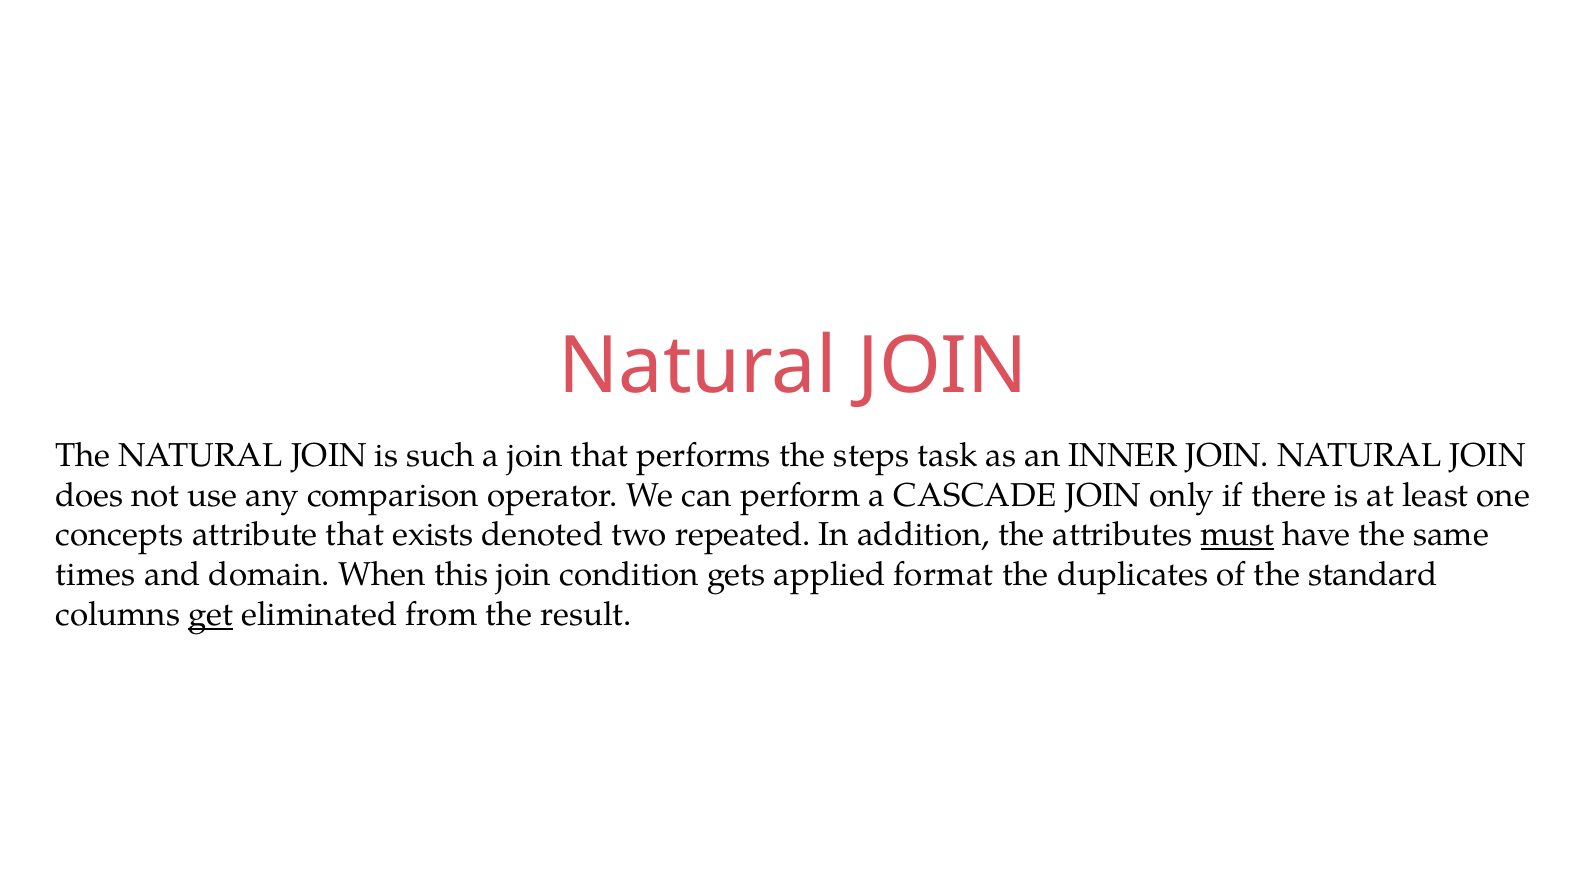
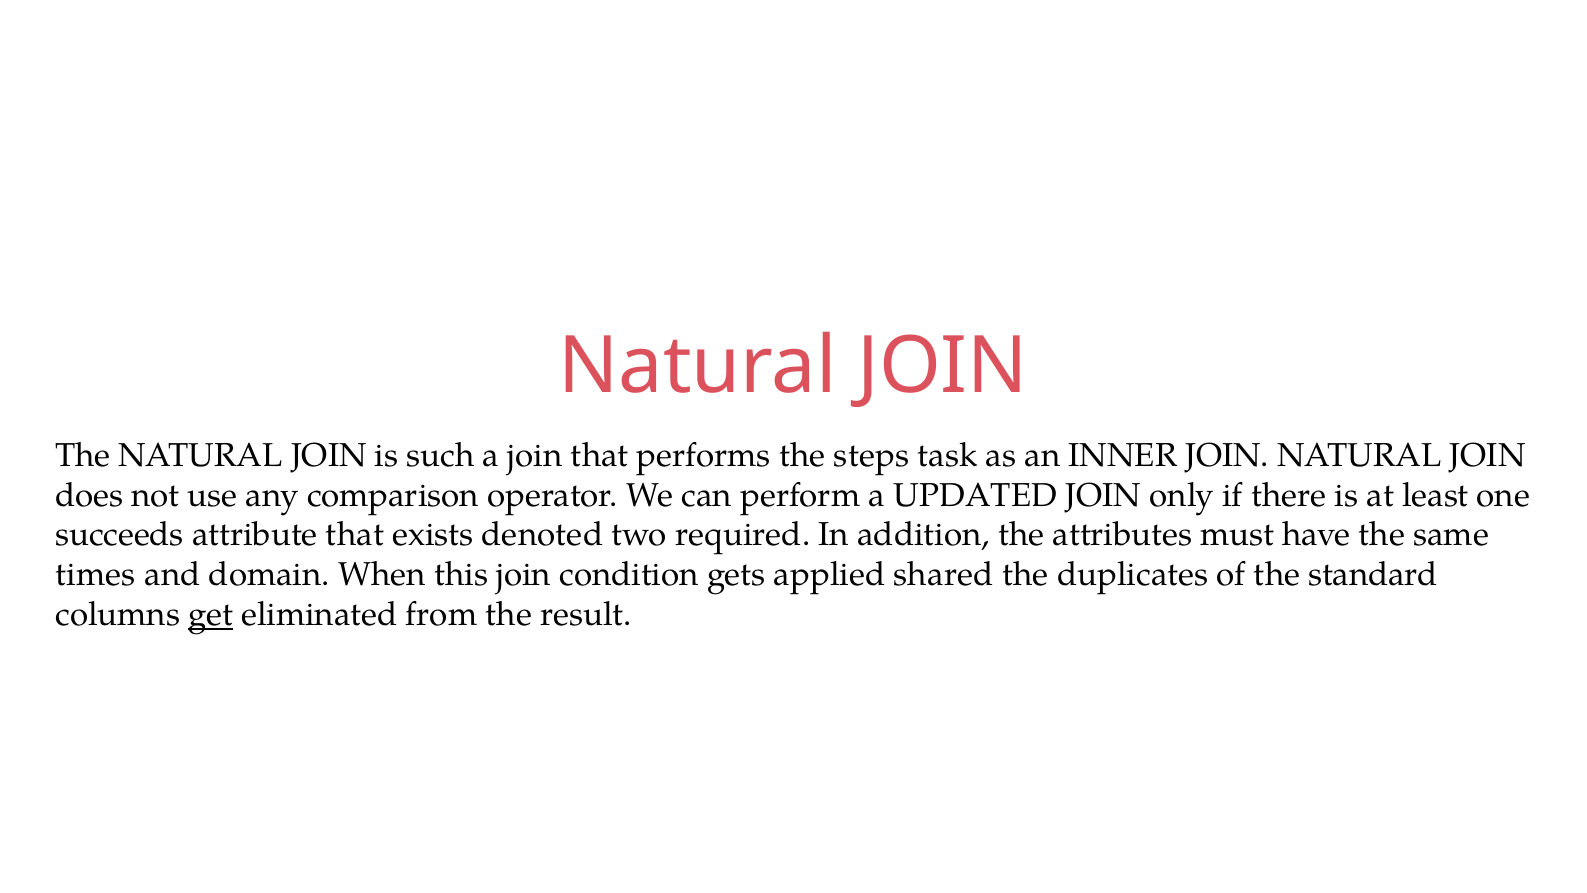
CASCADE: CASCADE -> UPDATED
concepts: concepts -> succeeds
repeated: repeated -> required
must underline: present -> none
format: format -> shared
